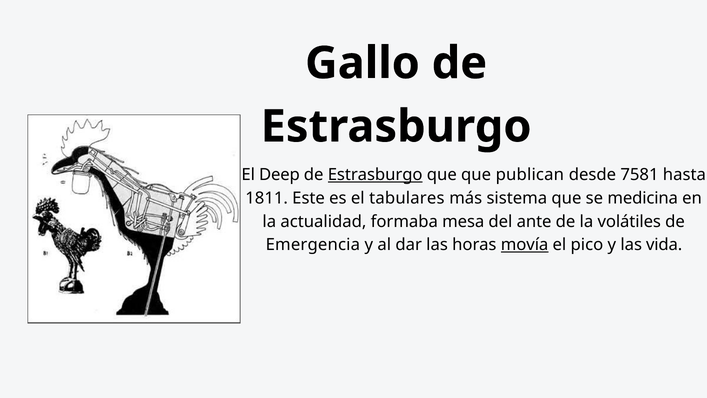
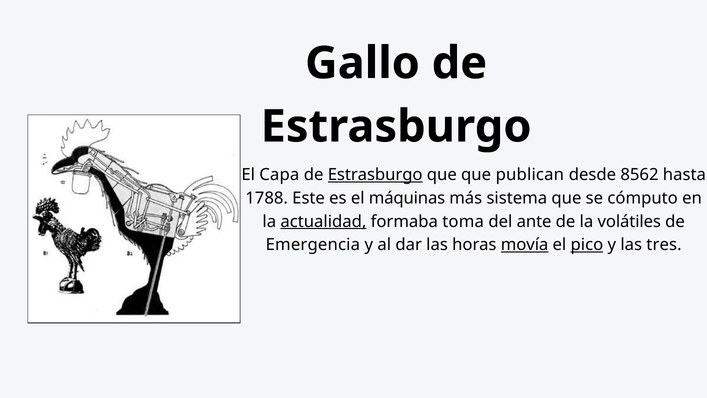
Deep: Deep -> Capa
7581: 7581 -> 8562
1811: 1811 -> 1788
tabulares: tabulares -> máquinas
medicina: medicina -> cómputo
actualidad underline: none -> present
mesa: mesa -> toma
pico underline: none -> present
vida: vida -> tres
